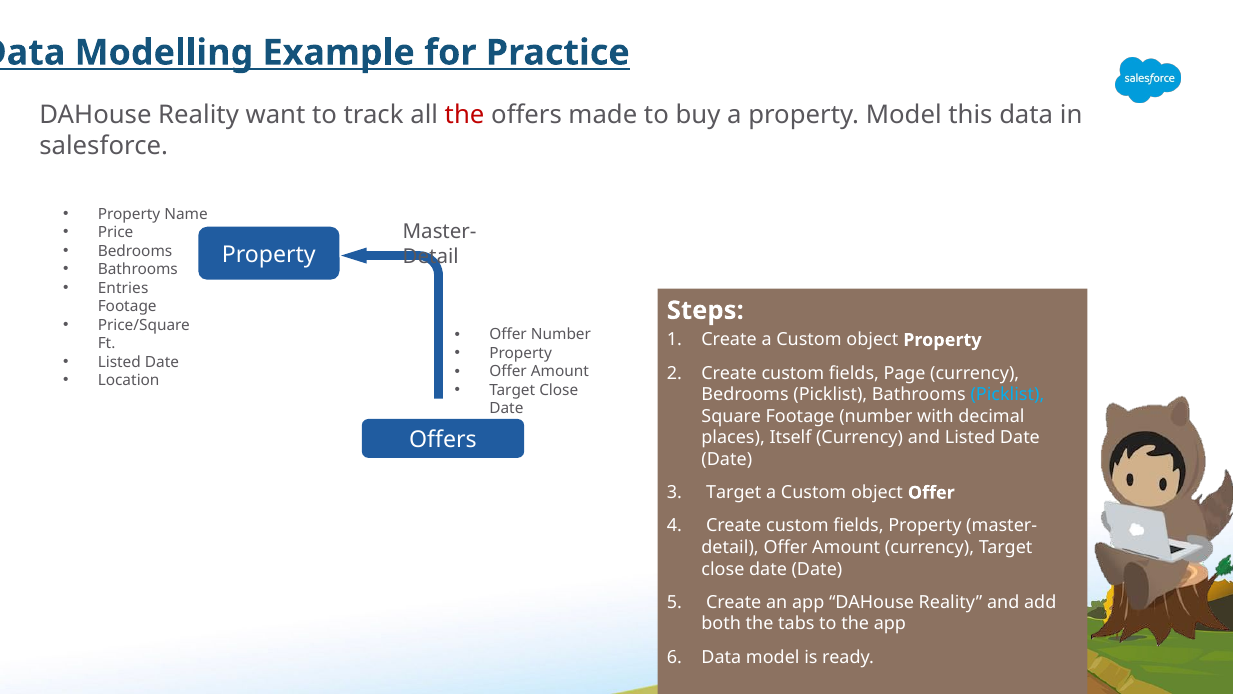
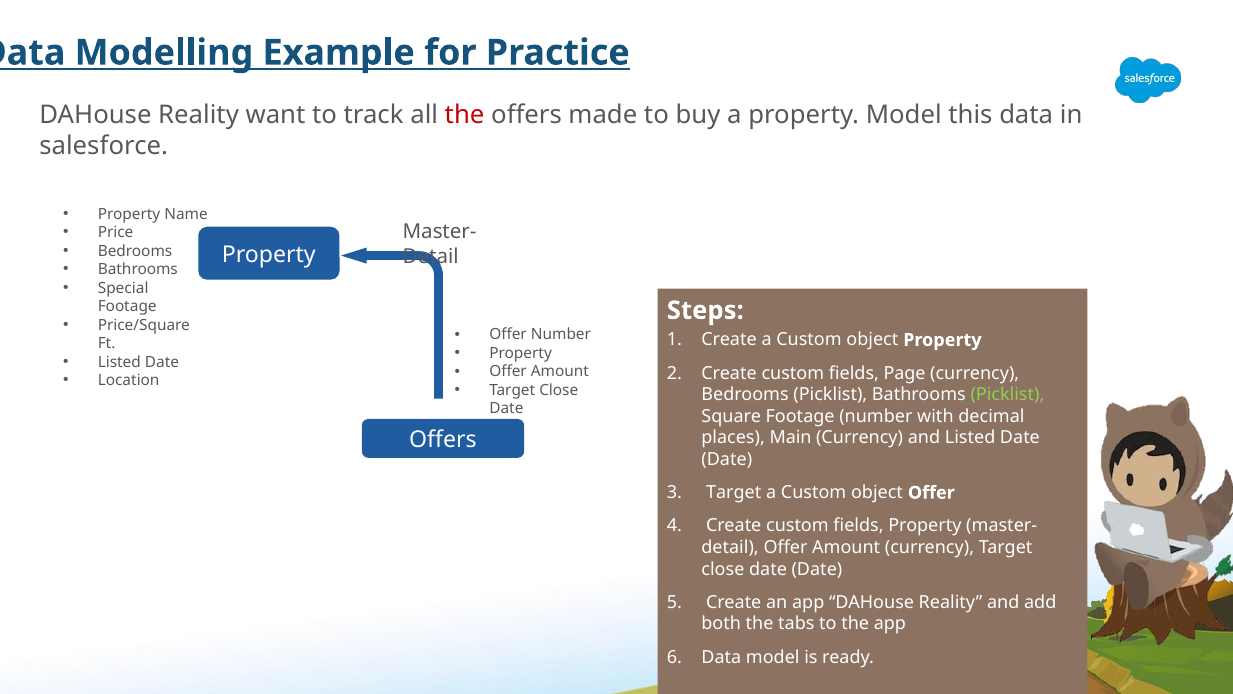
Entries: Entries -> Special
Picklist at (1007, 395) colour: light blue -> light green
Itself: Itself -> Main
